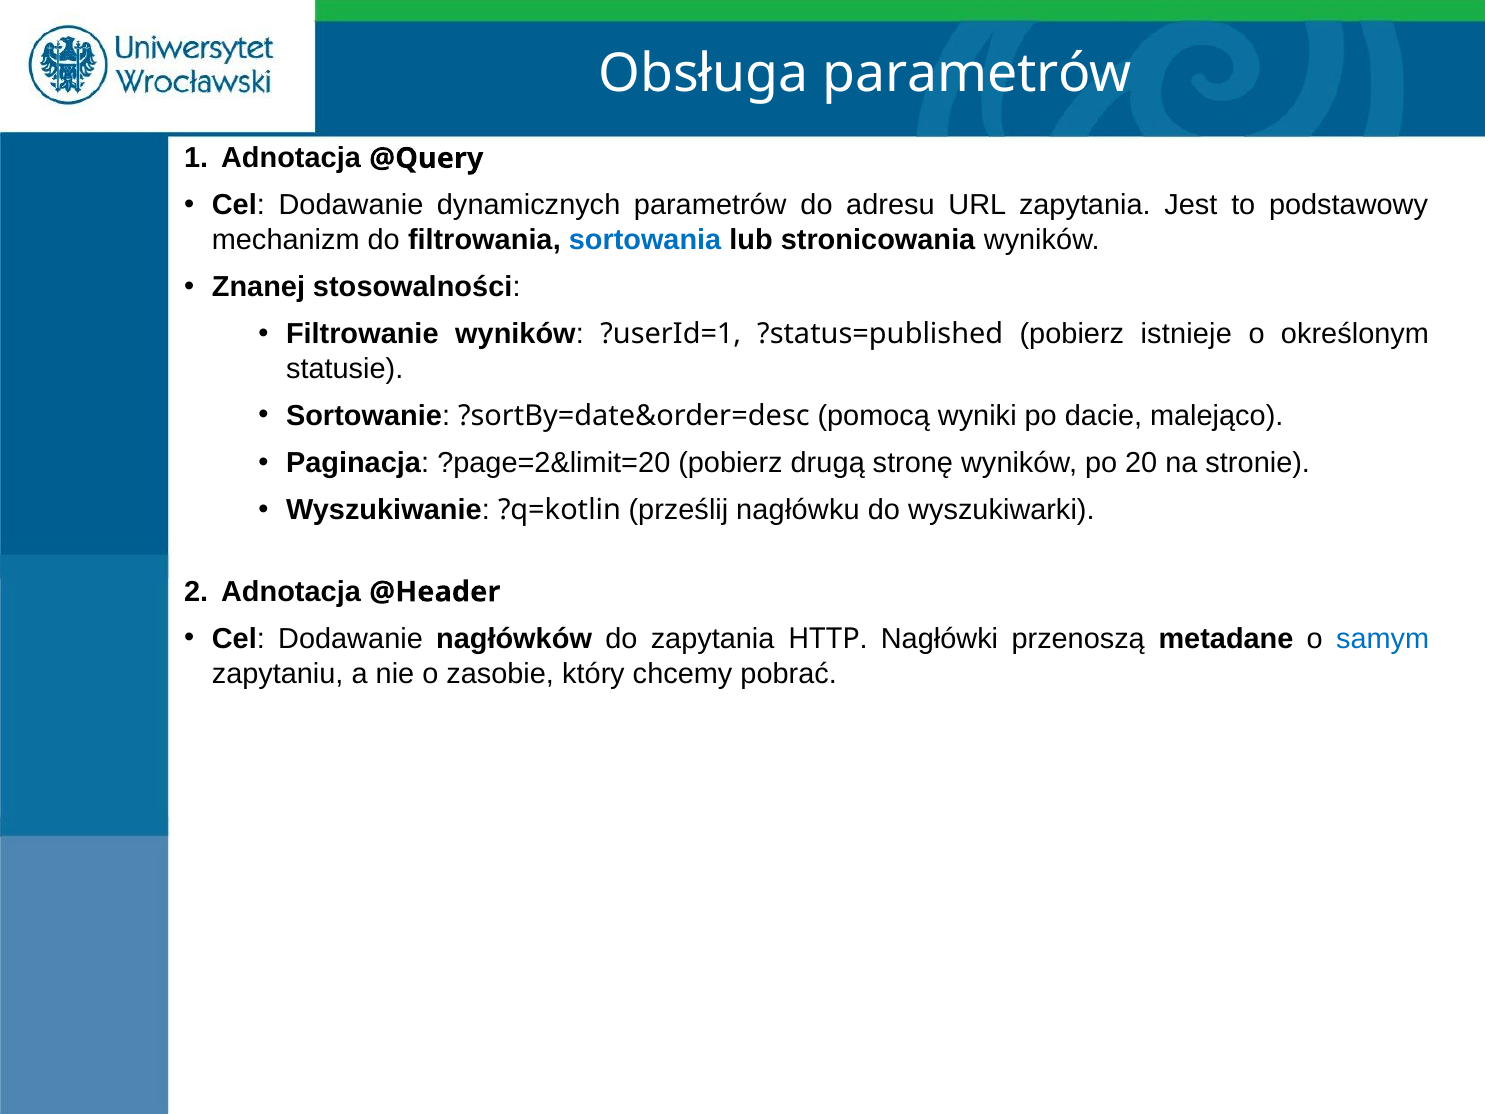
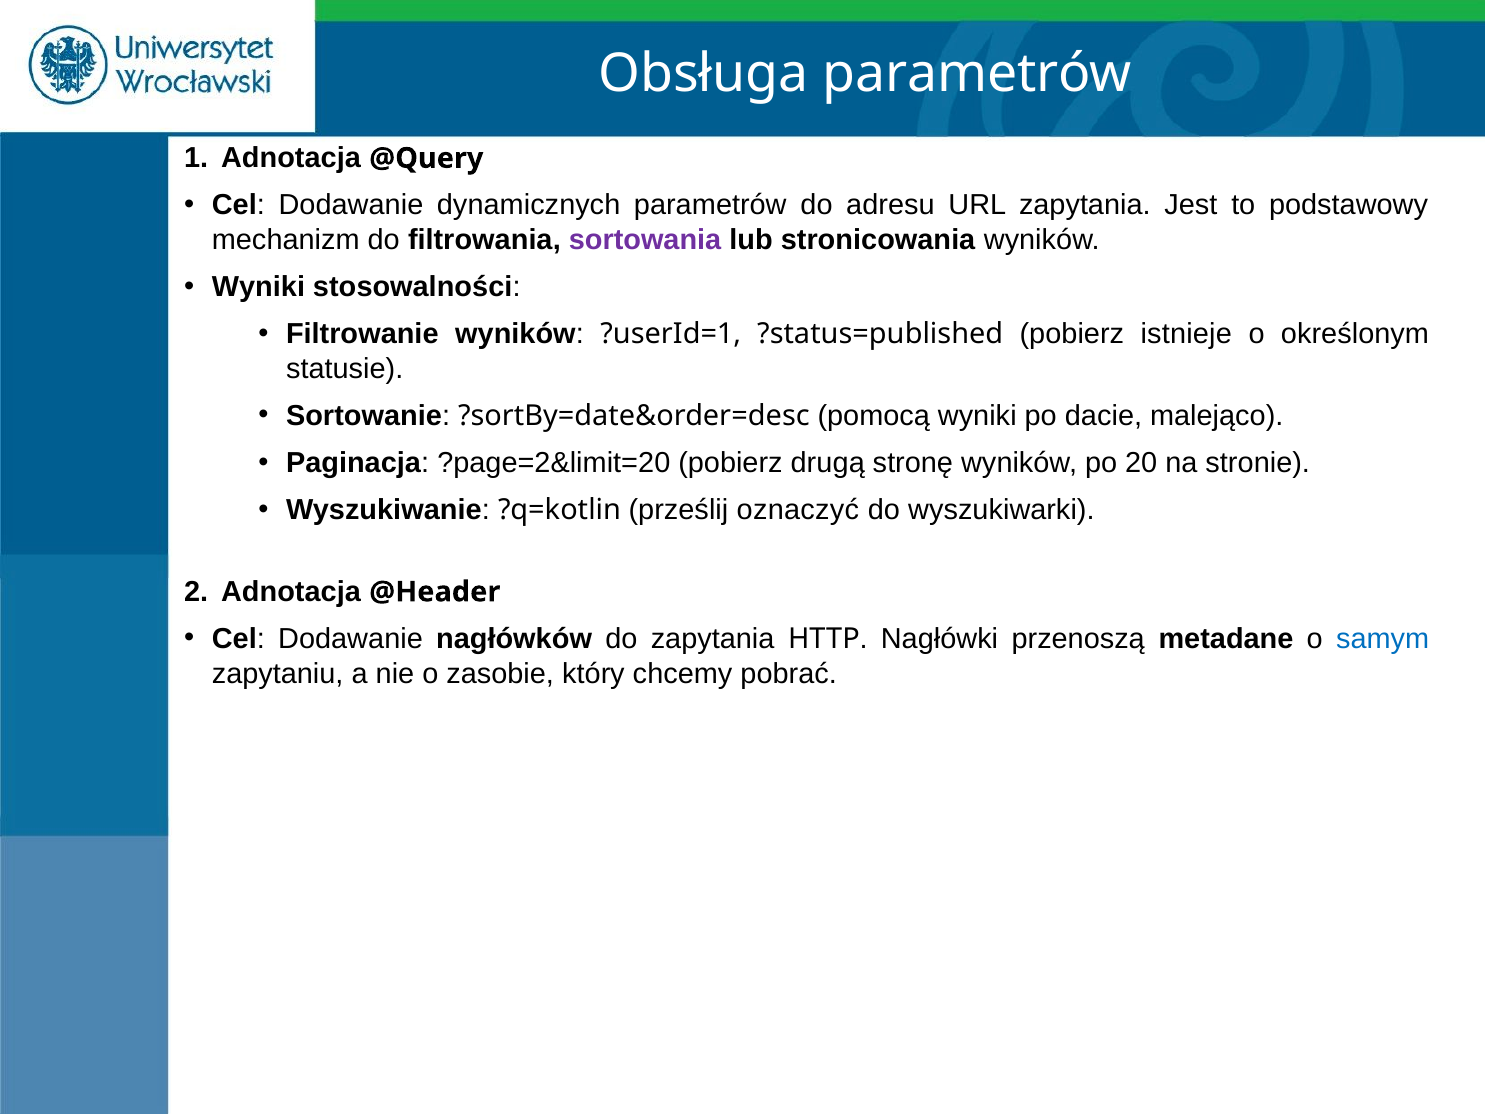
sortowania colour: blue -> purple
Znanej at (258, 287): Znanej -> Wyniki
nagłówku: nagłówku -> oznaczyć
